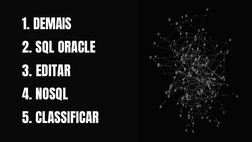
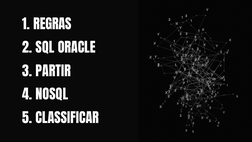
DEMAIS: DEMAIS -> REGRAS
EDITAR: EDITAR -> PARTIR
